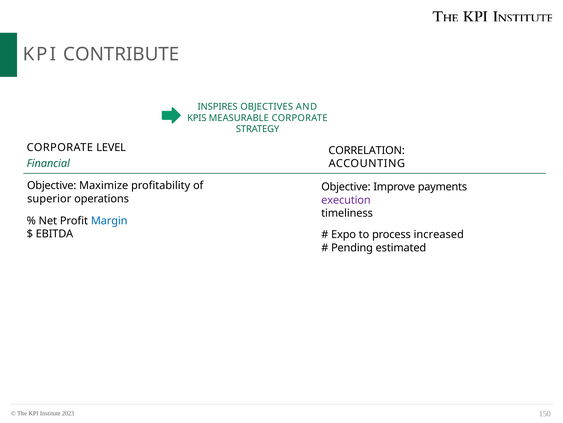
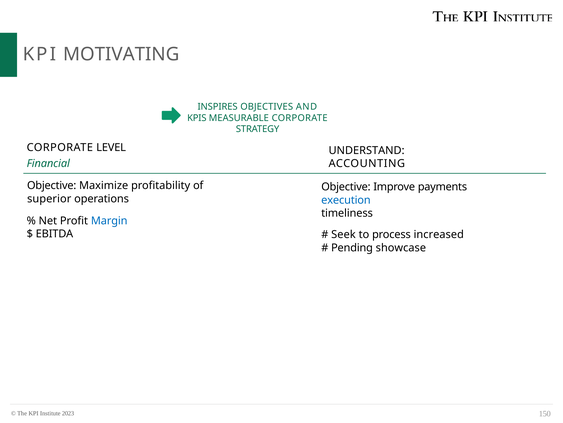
CONTRIBUTE: CONTRIBUTE -> MOTIVATING
CORRELATION: CORRELATION -> UNDERSTAND
execution colour: purple -> blue
Expo: Expo -> Seek
estimated: estimated -> showcase
